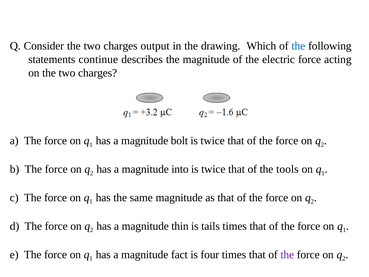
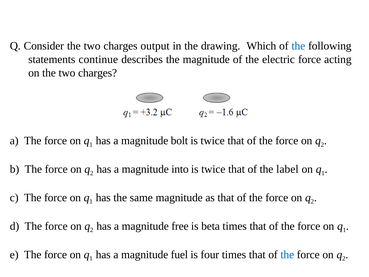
tools: tools -> label
thin: thin -> free
tails: tails -> beta
fact: fact -> fuel
the at (287, 254) colour: purple -> blue
